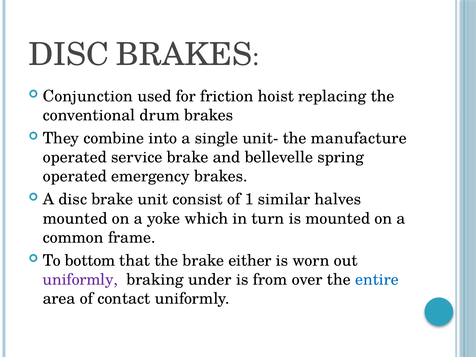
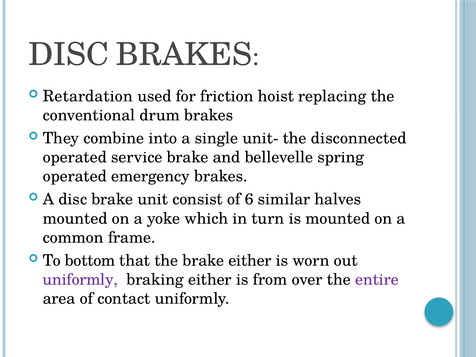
Conjunction: Conjunction -> Retardation
manufacture: manufacture -> disconnected
1: 1 -> 6
braking under: under -> either
entire colour: blue -> purple
